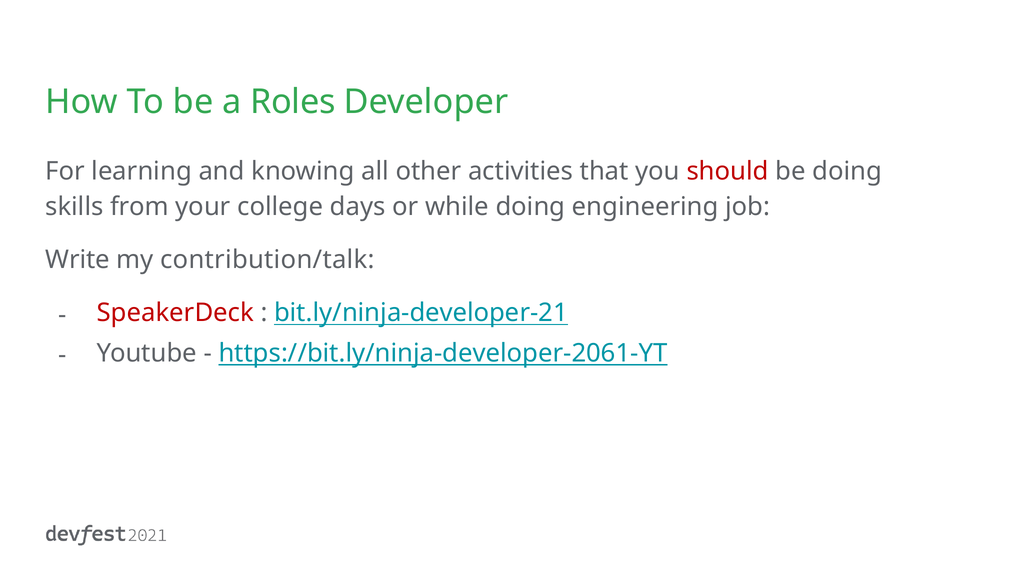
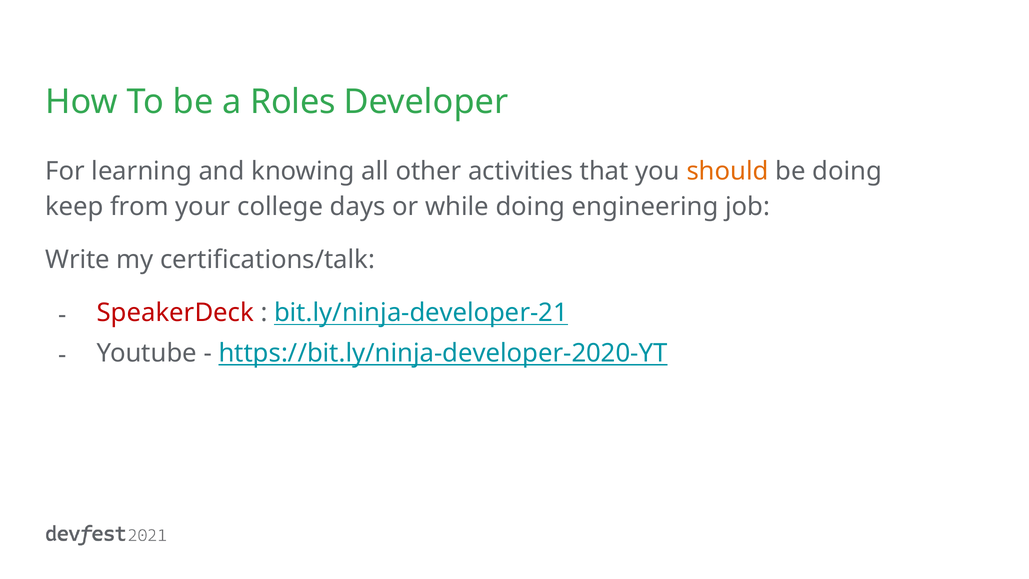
should colour: red -> orange
skills: skills -> keep
contribution/talk: contribution/talk -> certifications/talk
https://bit.ly/ninja-developer-2061-YT: https://bit.ly/ninja-developer-2061-YT -> https://bit.ly/ninja-developer-2020-YT
